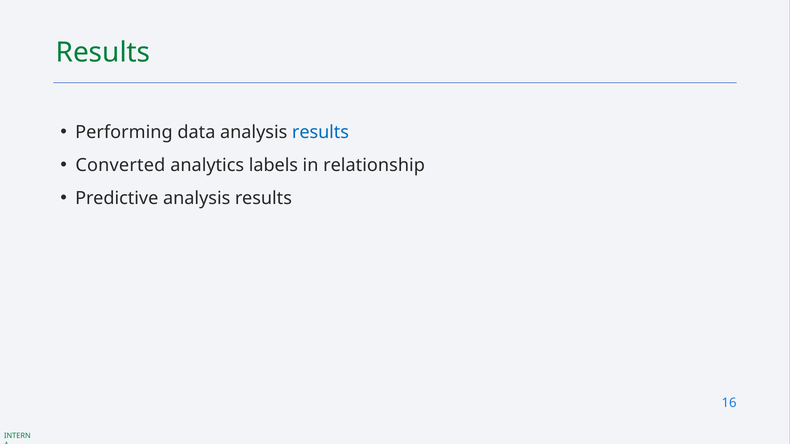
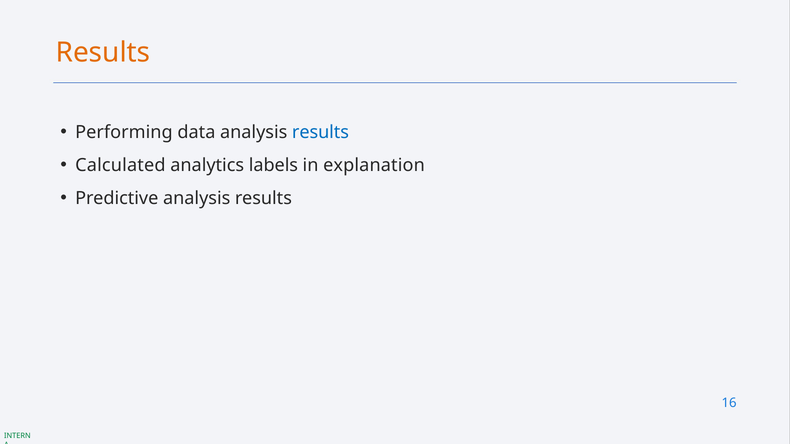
Results at (103, 53) colour: green -> orange
Converted: Converted -> Calculated
relationship: relationship -> explanation
